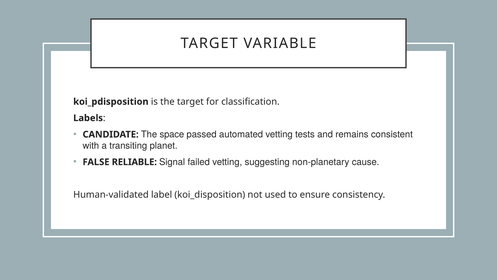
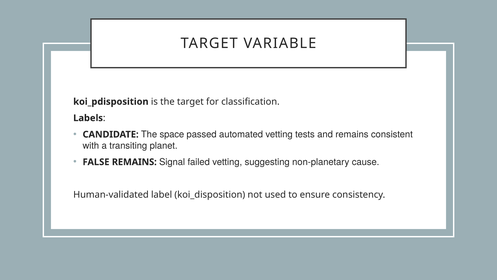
FALSE RELIABLE: RELIABLE -> REMAINS
